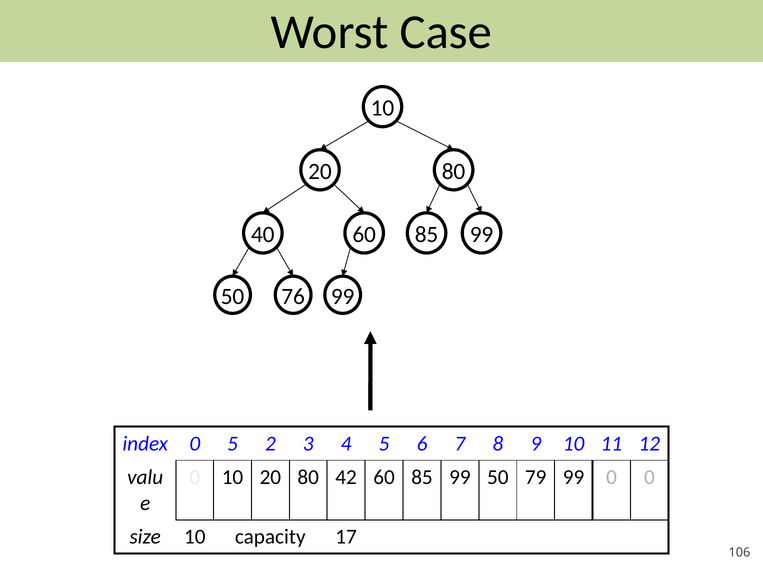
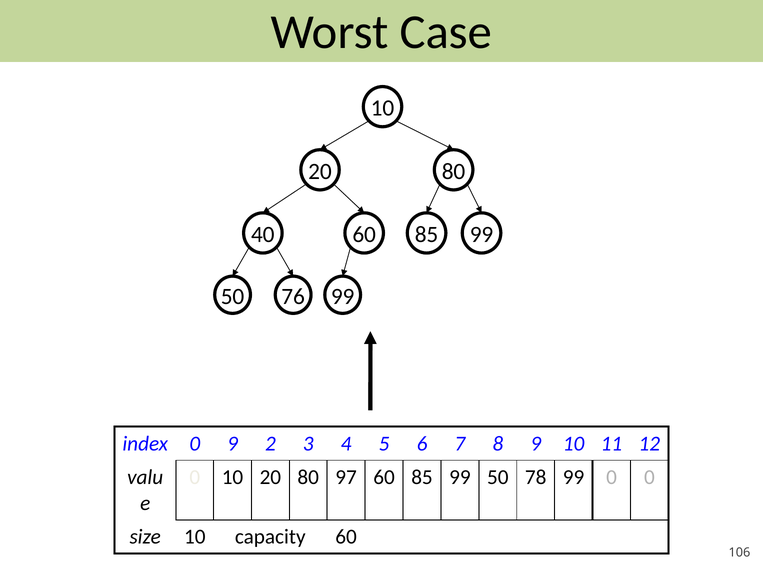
0 5: 5 -> 9
42: 42 -> 97
79: 79 -> 78
capacity 17: 17 -> 60
